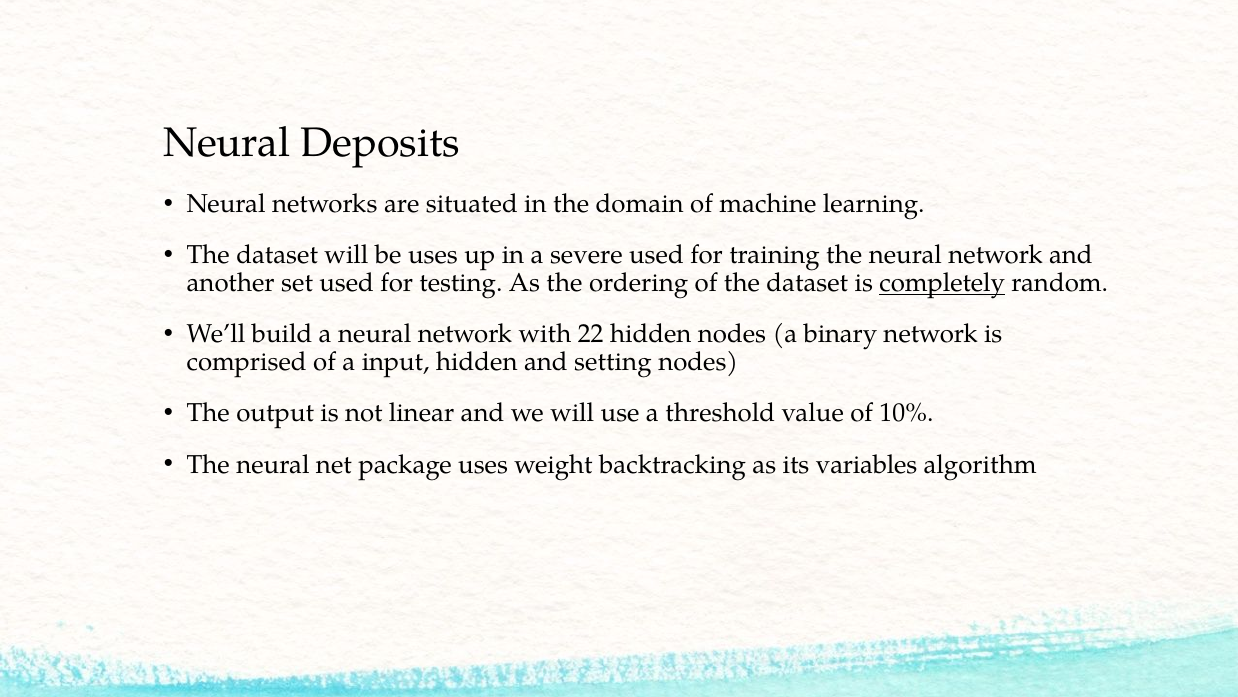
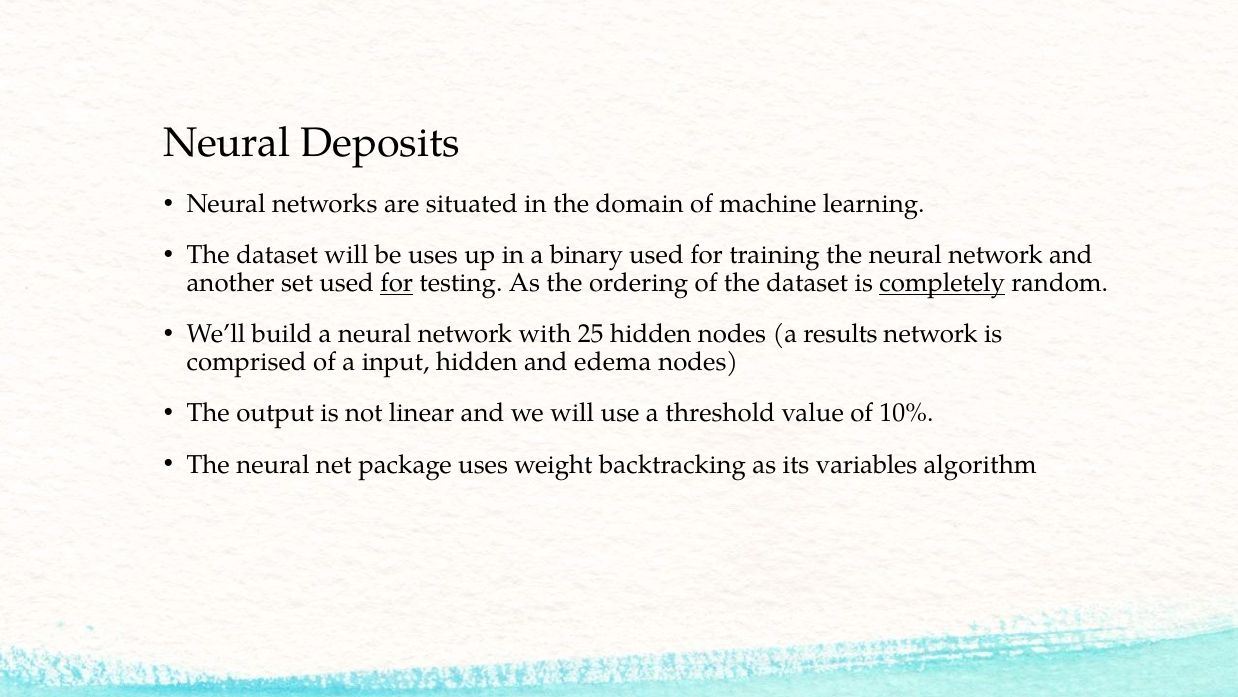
severe: severe -> binary
for at (397, 283) underline: none -> present
22: 22 -> 25
binary: binary -> results
setting: setting -> edema
